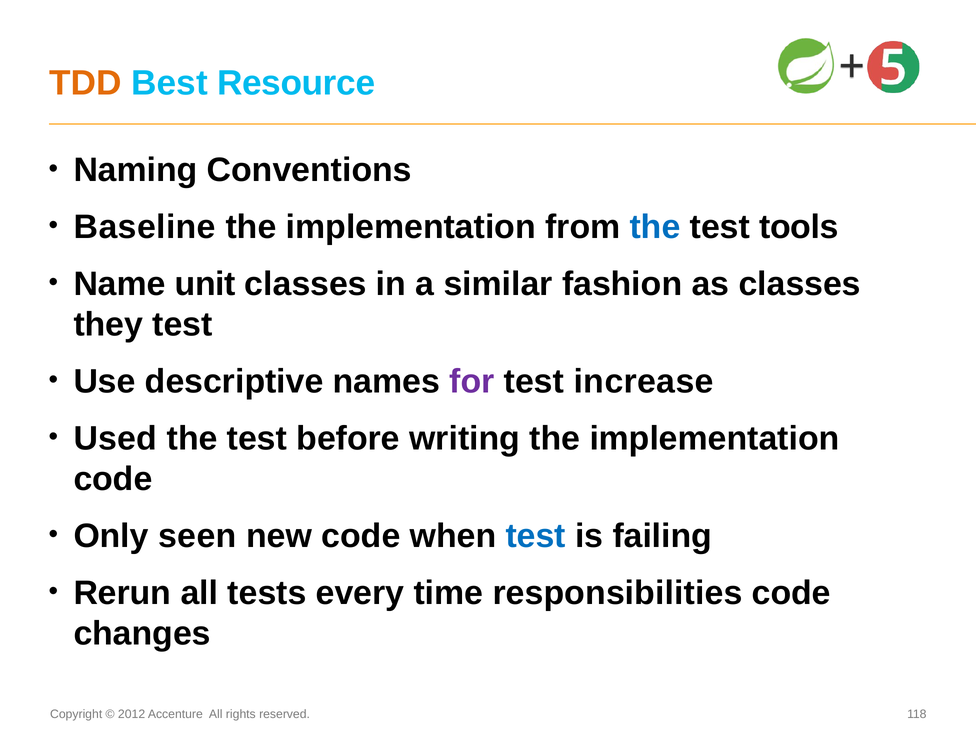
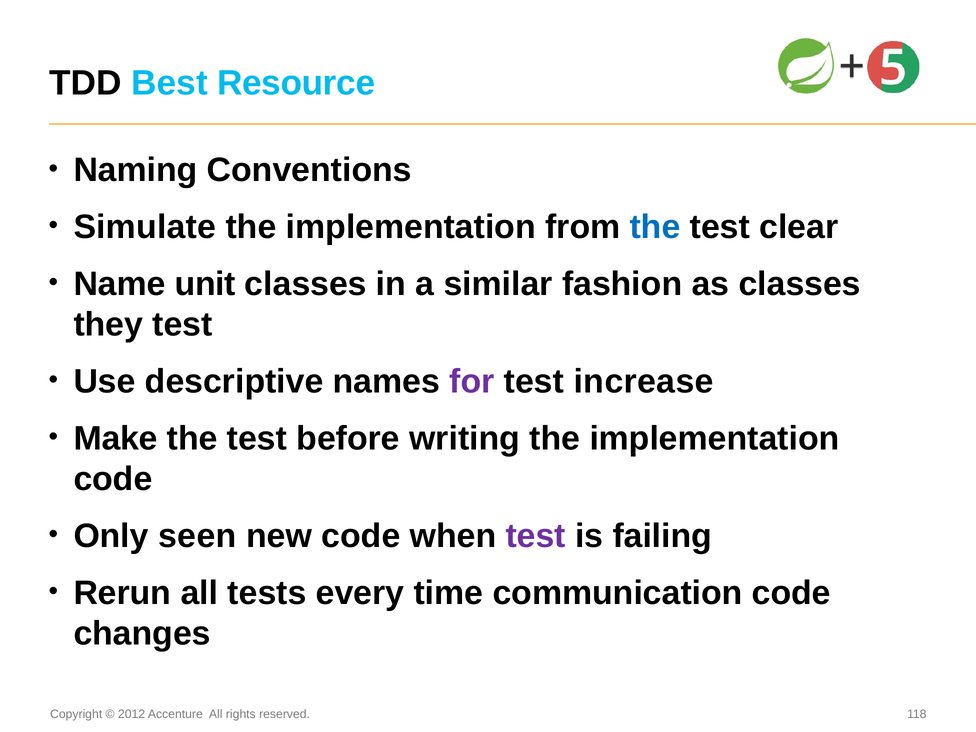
TDD colour: orange -> black
Baseline: Baseline -> Simulate
tools: tools -> clear
Used: Used -> Make
test at (536, 536) colour: blue -> purple
responsibilities: responsibilities -> communication
